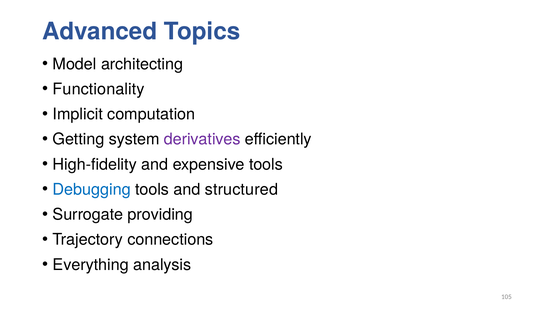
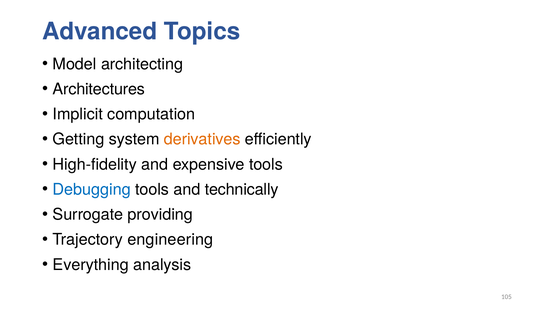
Functionality: Functionality -> Architectures
derivatives colour: purple -> orange
structured: structured -> technically
connections: connections -> engineering
